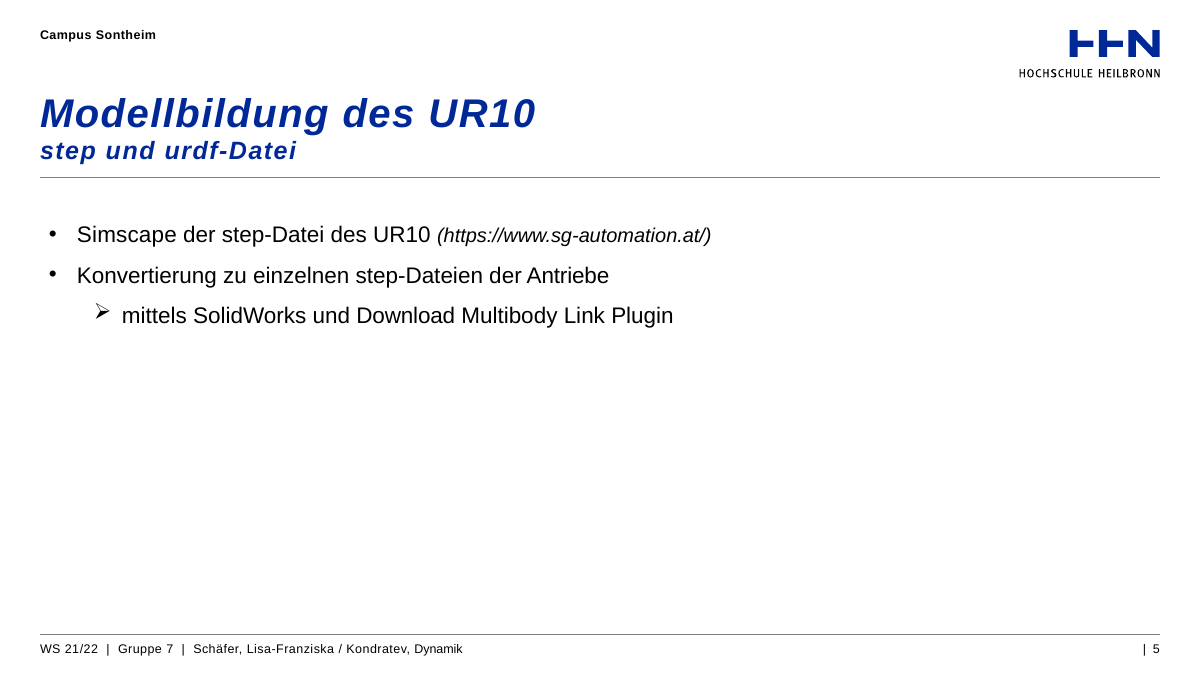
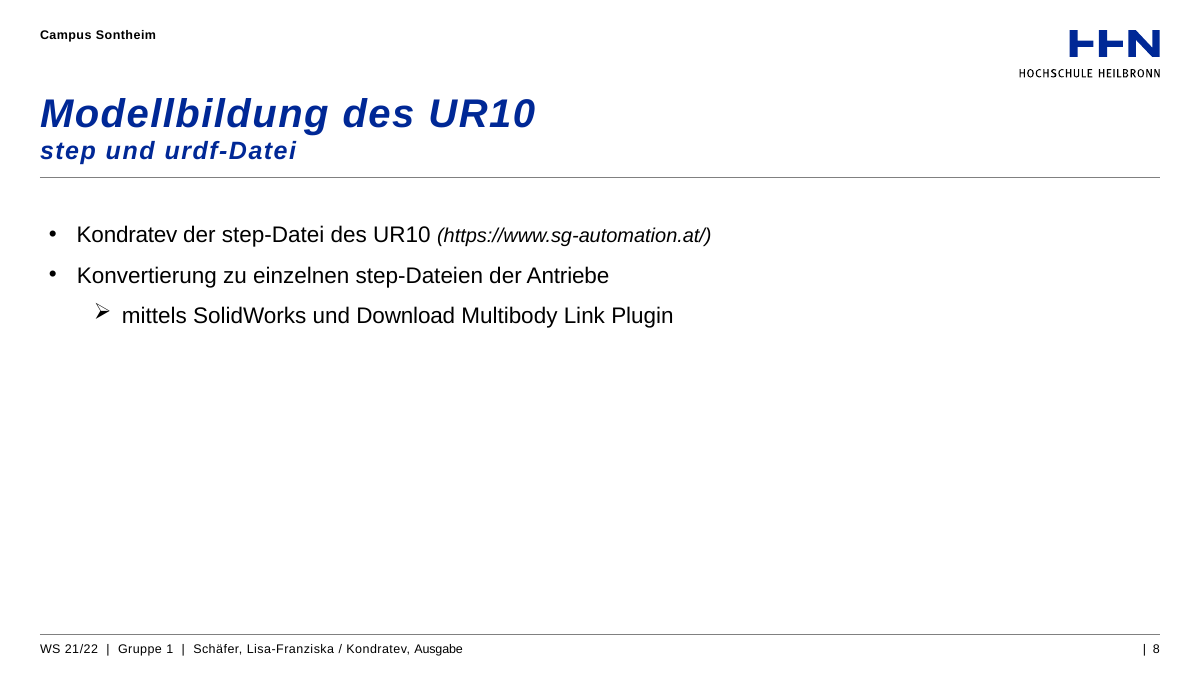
Simscape at (127, 235): Simscape -> Kondratev
7: 7 -> 1
Dynamik: Dynamik -> Ausgabe
5: 5 -> 8
